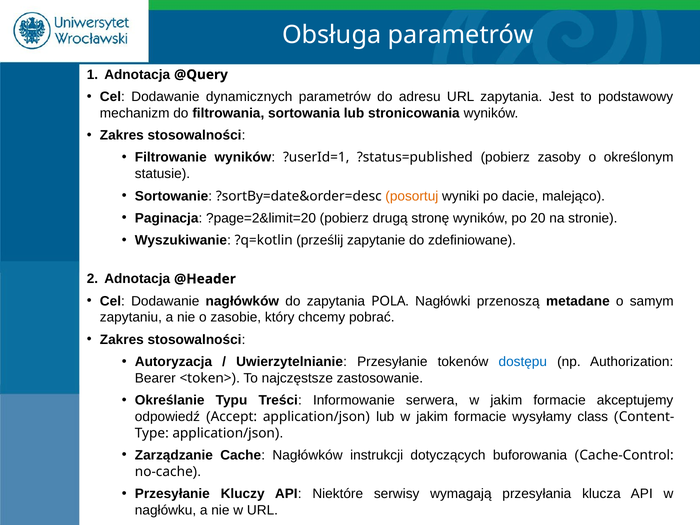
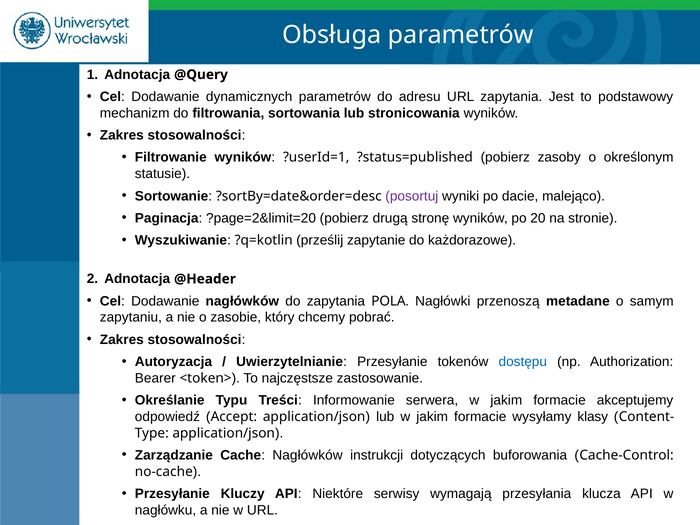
posortuj colour: orange -> purple
zdefiniowane: zdefiniowane -> każdorazowe
class: class -> klasy
